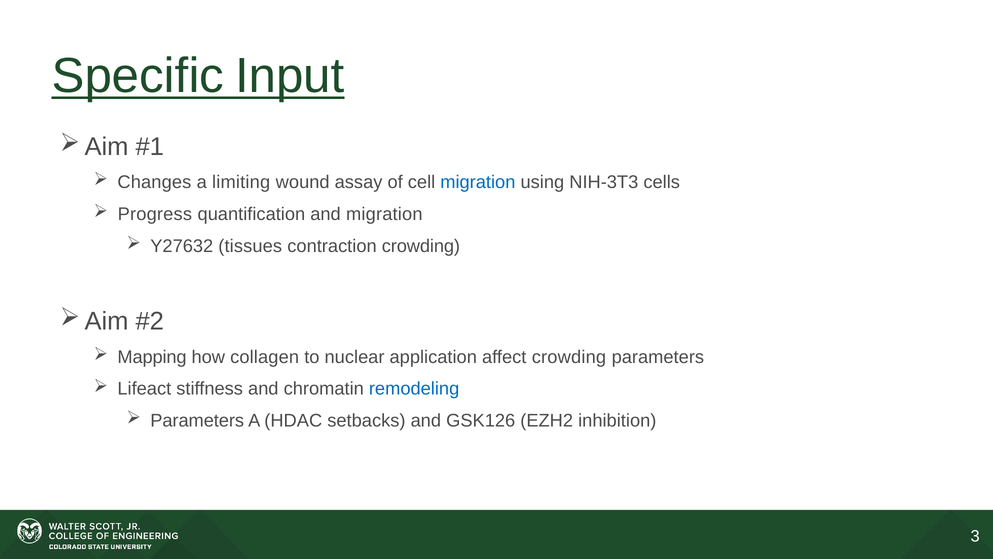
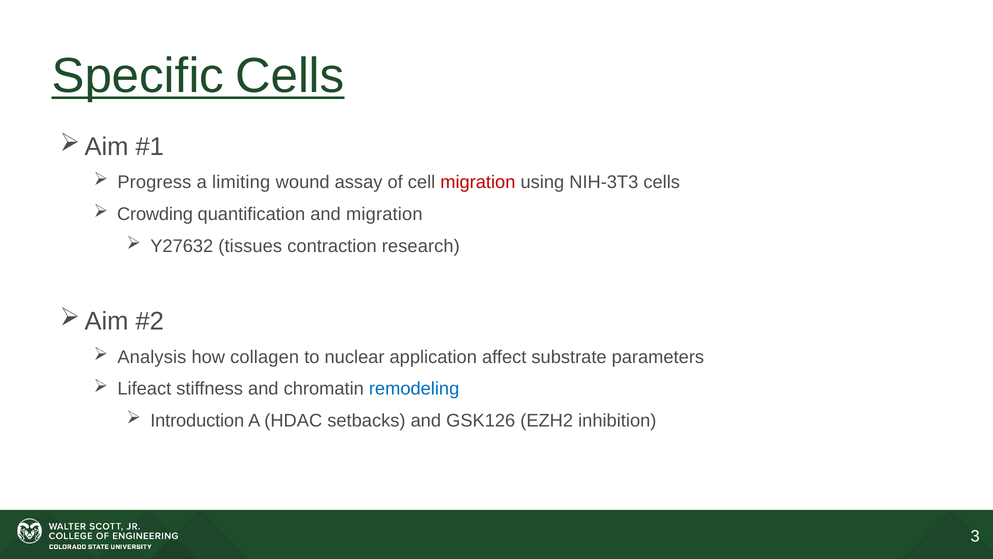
Specific Input: Input -> Cells
Changes: Changes -> Progress
migration at (478, 182) colour: blue -> red
Progress: Progress -> Crowding
contraction crowding: crowding -> research
Mapping: Mapping -> Analysis
affect crowding: crowding -> substrate
Parameters at (197, 420): Parameters -> Introduction
